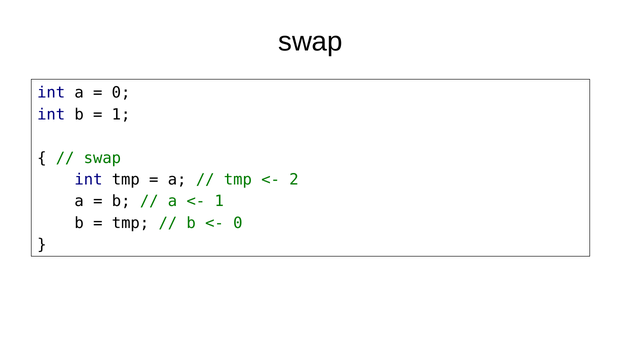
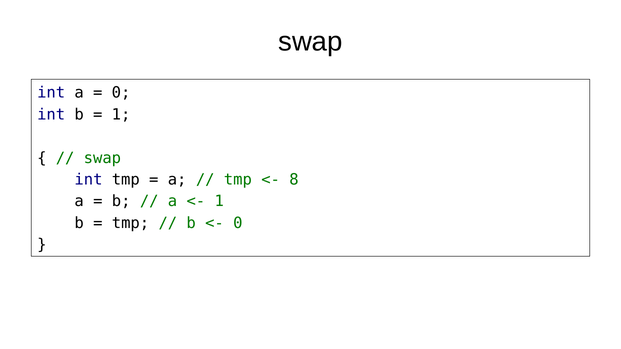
2: 2 -> 8
